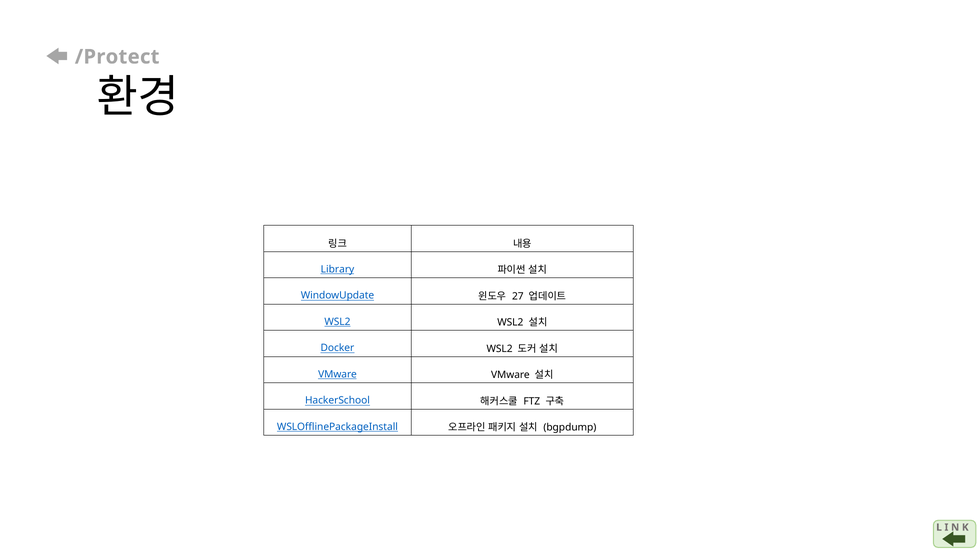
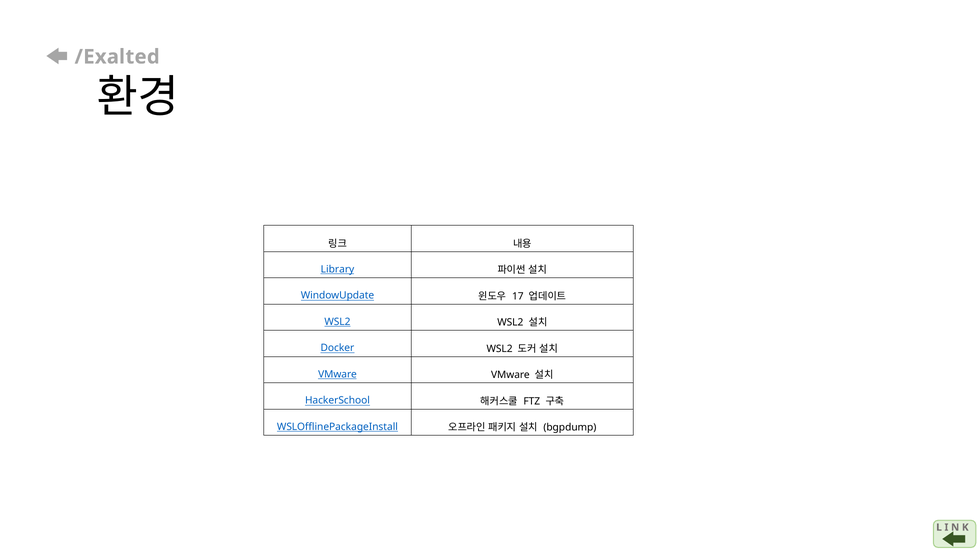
/Protect: /Protect -> /Exalted
27: 27 -> 17
